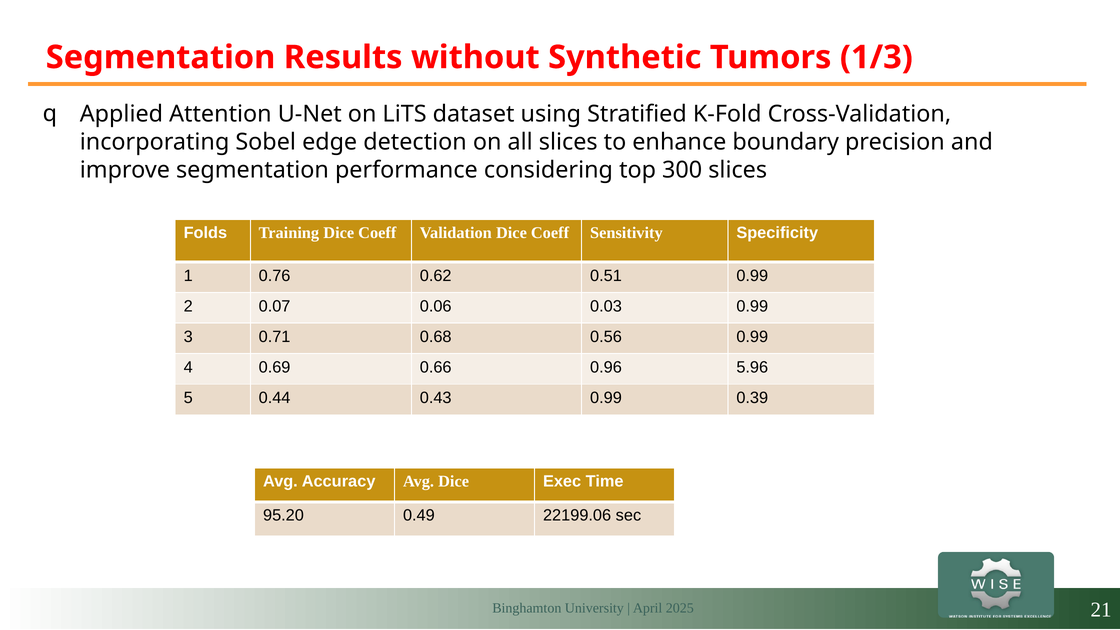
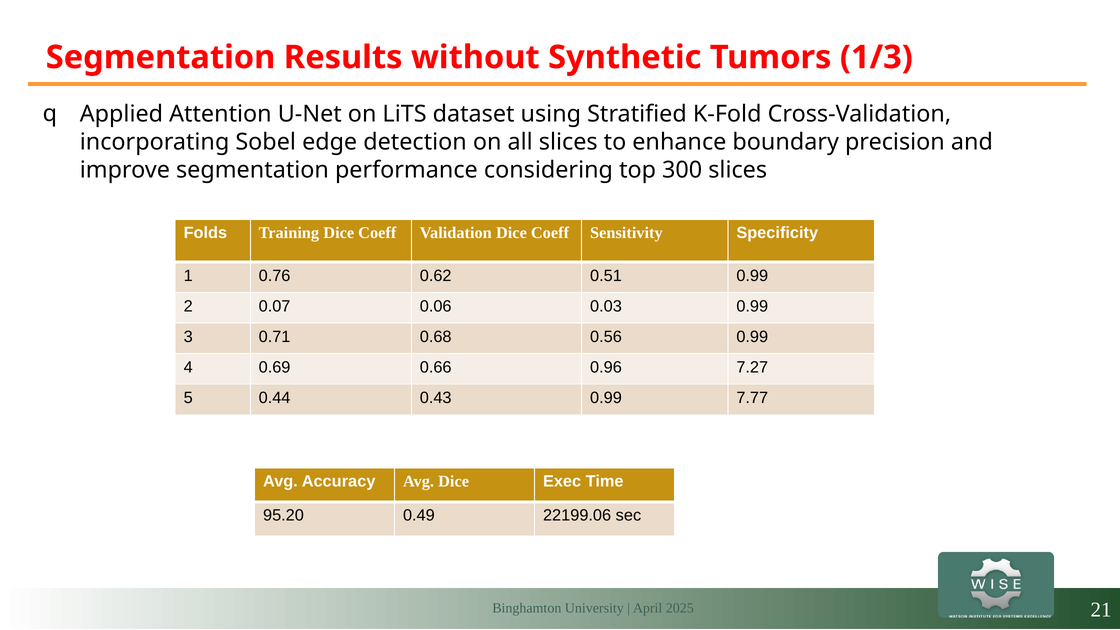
5.96: 5.96 -> 7.27
0.39: 0.39 -> 7.77
